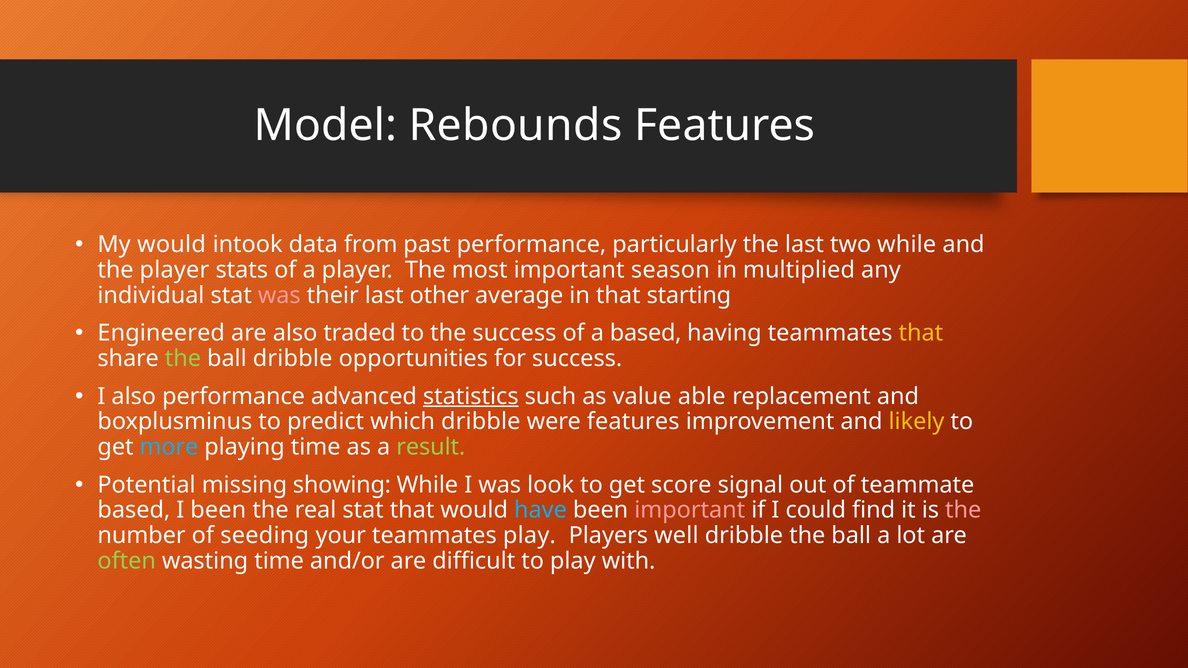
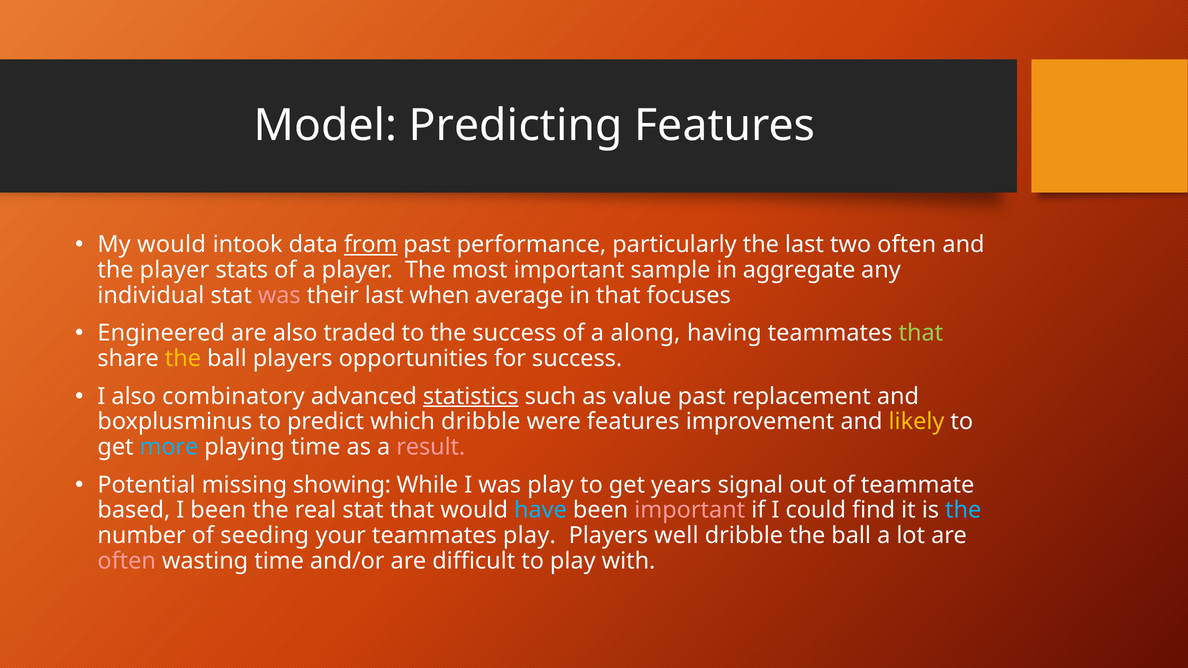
Rebounds: Rebounds -> Predicting
from underline: none -> present
two while: while -> often
season: season -> sample
multiplied: multiplied -> aggregate
other: other -> when
starting: starting -> focuses
a based: based -> along
that at (921, 333) colour: yellow -> light green
the at (183, 359) colour: light green -> yellow
ball dribble: dribble -> players
also performance: performance -> combinatory
value able: able -> past
result colour: light green -> pink
was look: look -> play
score: score -> years
the at (963, 510) colour: pink -> light blue
often at (127, 561) colour: light green -> pink
